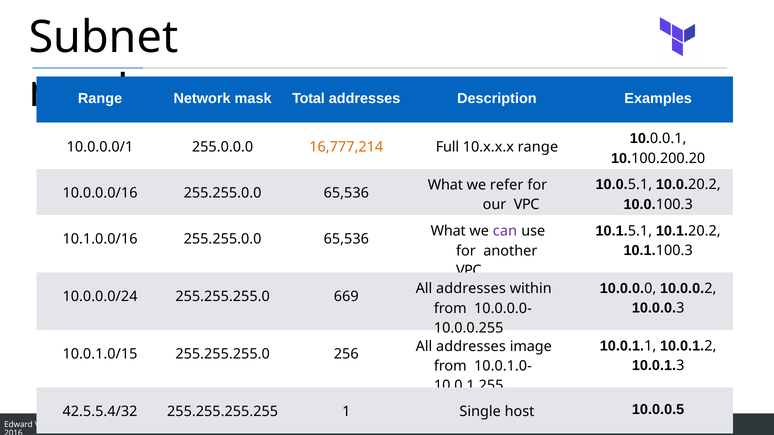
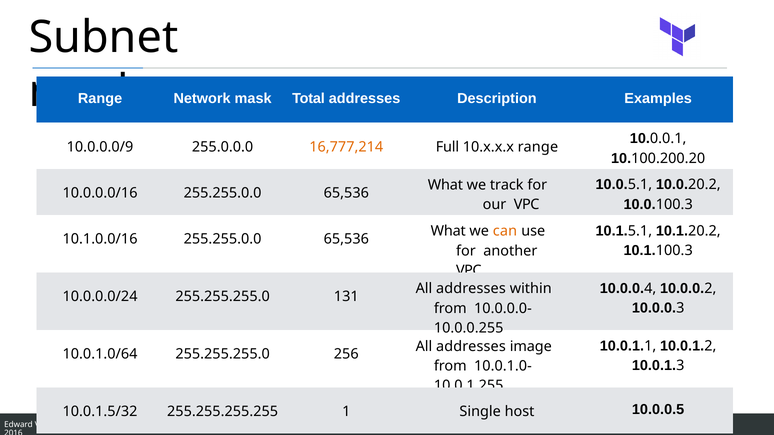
10.0.0.0/1: 10.0.0.0/1 -> 10.0.0.0/9
refer: refer -> track
can colour: purple -> orange
0: 0 -> 4
669: 669 -> 131
10.0.1.0/15: 10.0.1.0/15 -> 10.0.1.0/64
42.5.5.4/32: 42.5.5.4/32 -> 10.0.1.5/32
